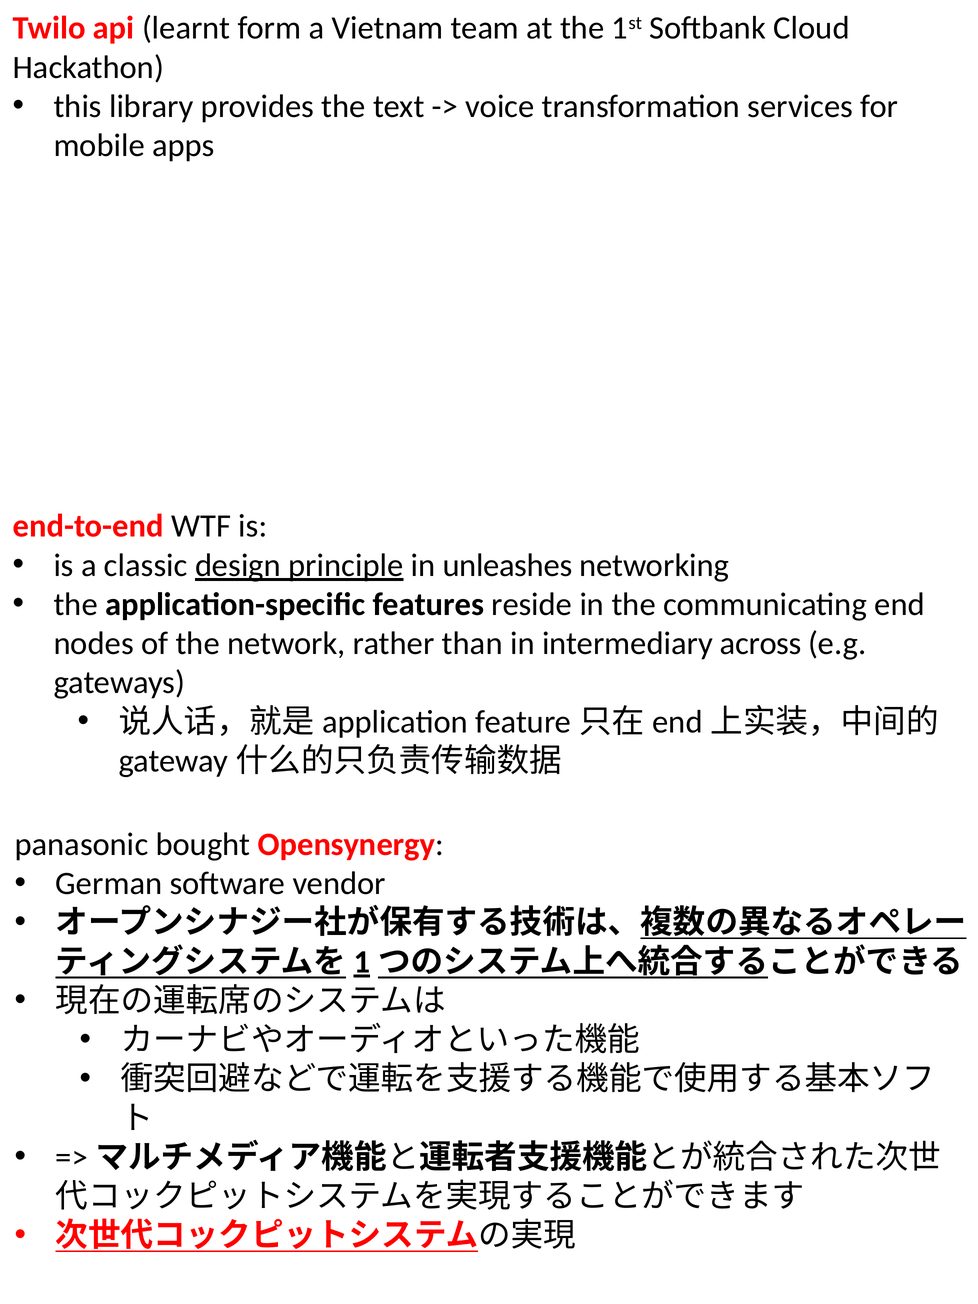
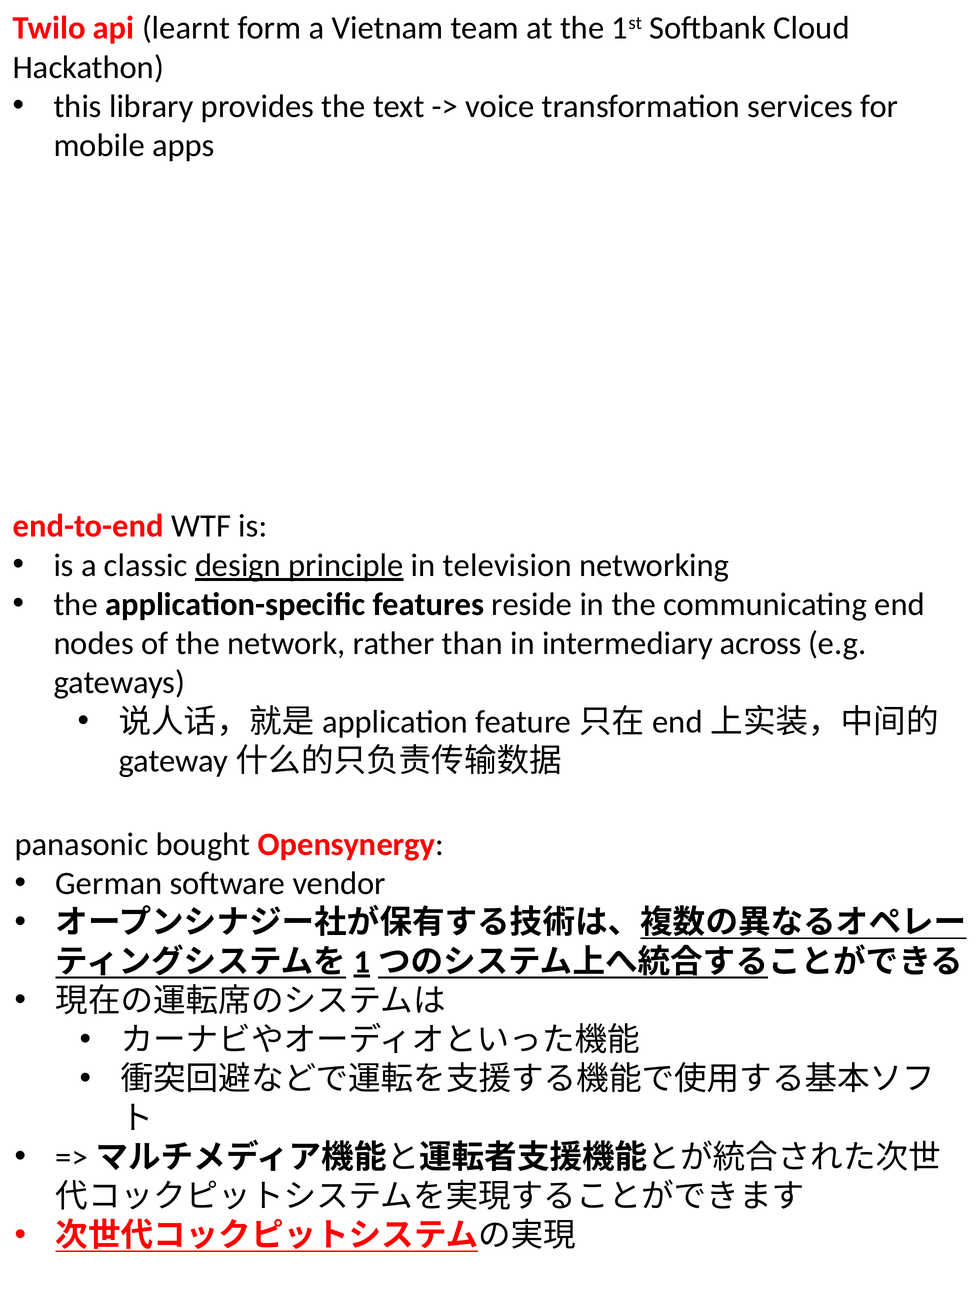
unleashes: unleashes -> television
